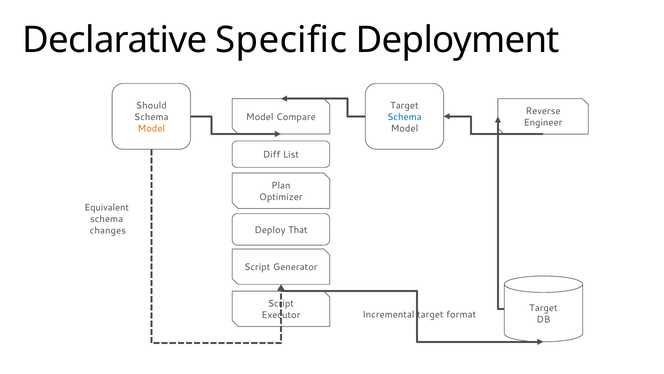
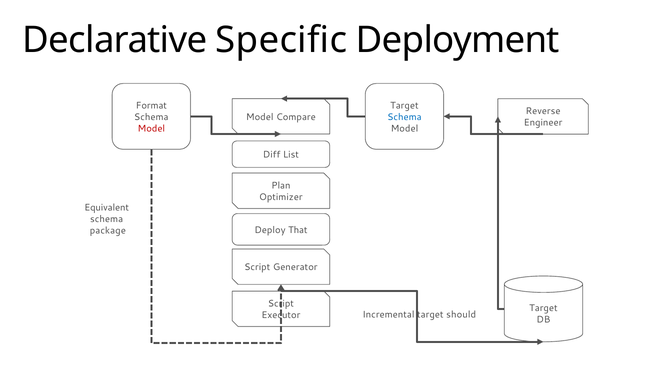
Should: Should -> Format
Model at (151, 128) colour: orange -> red
changes: changes -> package
format: format -> should
